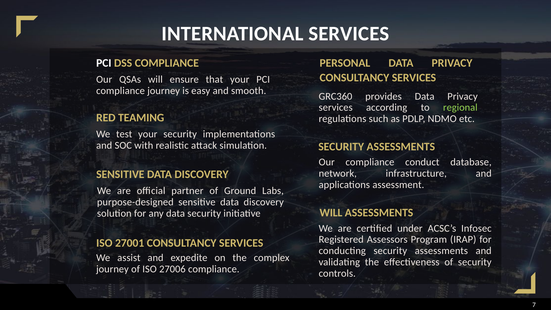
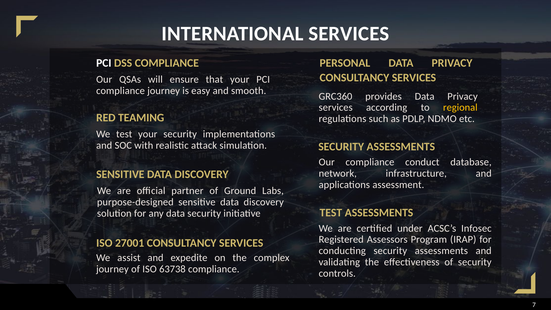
regional colour: light green -> yellow
initiative WILL: WILL -> TEST
27006: 27006 -> 63738
